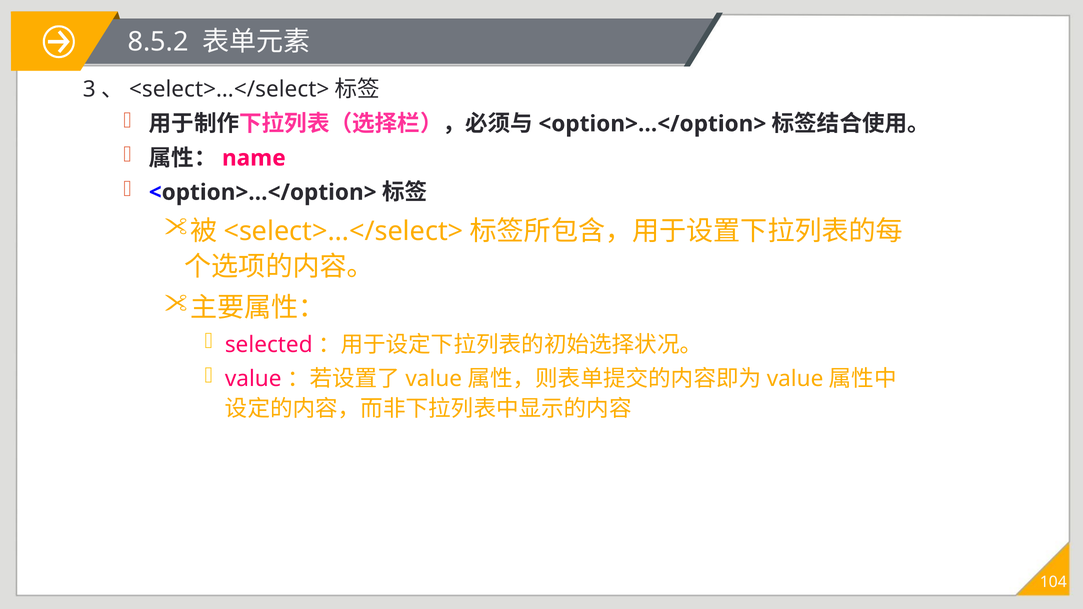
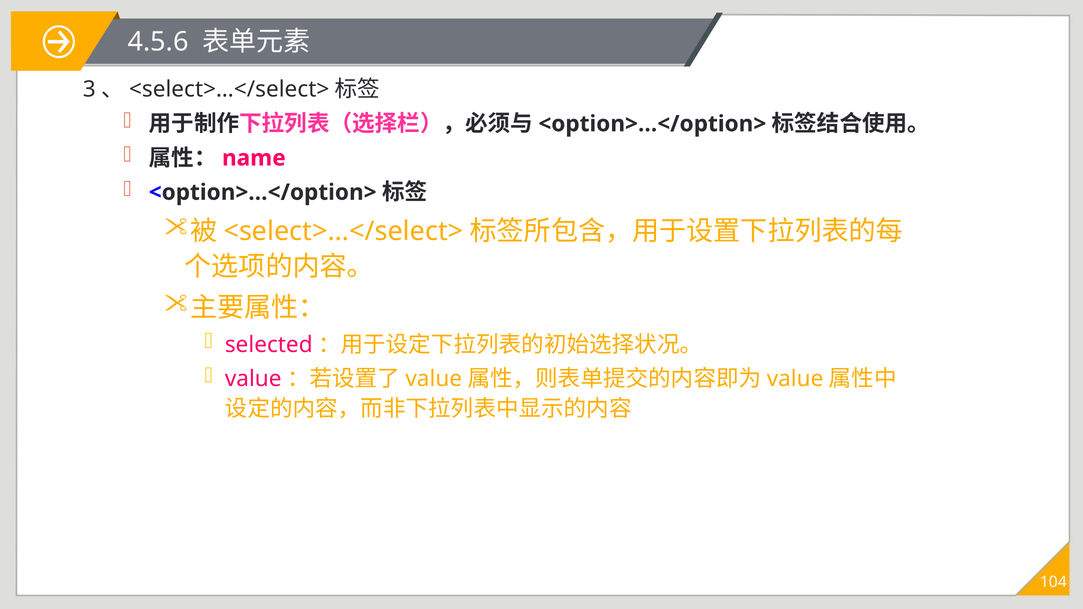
8.5.2: 8.5.2 -> 4.5.6
